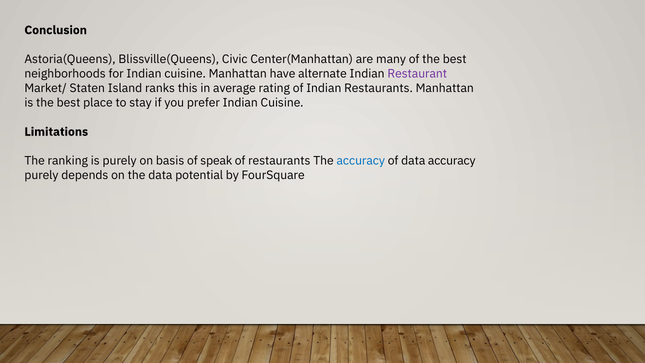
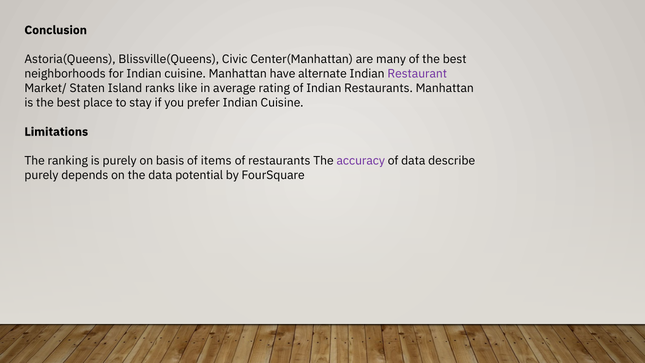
this: this -> like
speak: speak -> items
accuracy at (361, 161) colour: blue -> purple
data accuracy: accuracy -> describe
